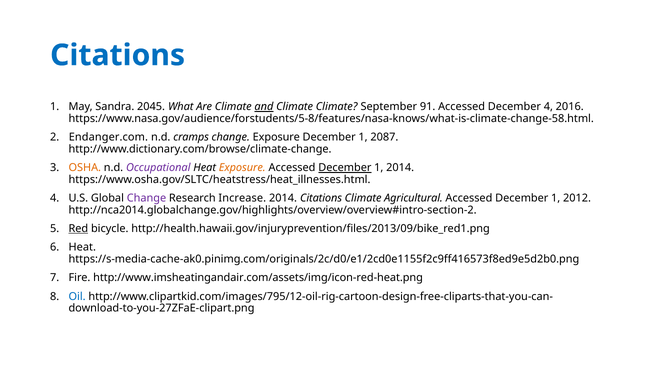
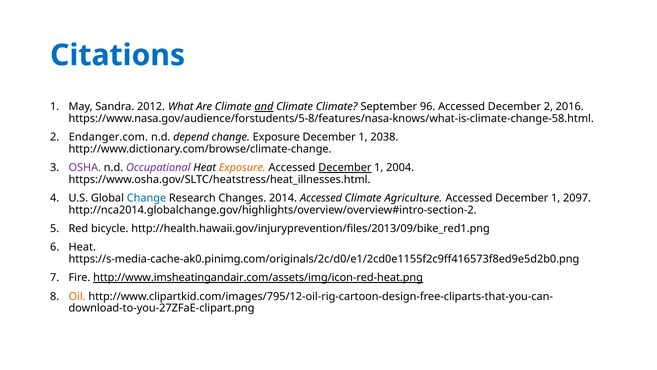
2045: 2045 -> 2012
91: 91 -> 96
December 4: 4 -> 2
cramps: cramps -> depend
2087: 2087 -> 2038
OSHA colour: orange -> purple
1 2014: 2014 -> 2004
Change at (146, 198) colour: purple -> blue
Increase: Increase -> Changes
2014 Citations: Citations -> Accessed
Agricultural: Agricultural -> Agriculture
2012: 2012 -> 2097
Red underline: present -> none
http://www.imsheatingandair.com/assets/img/icon-red-heat.png underline: none -> present
Oil colour: blue -> orange
